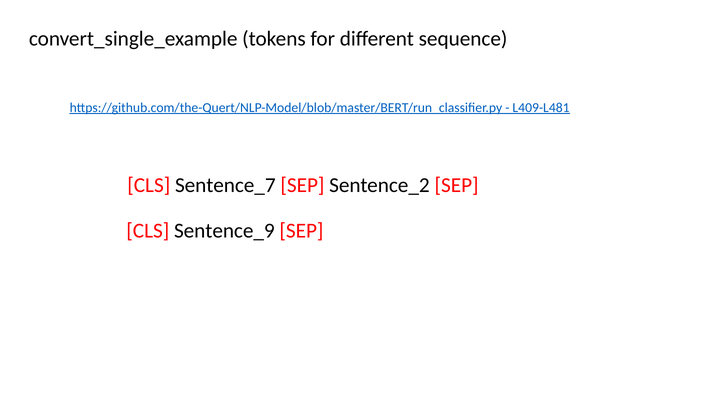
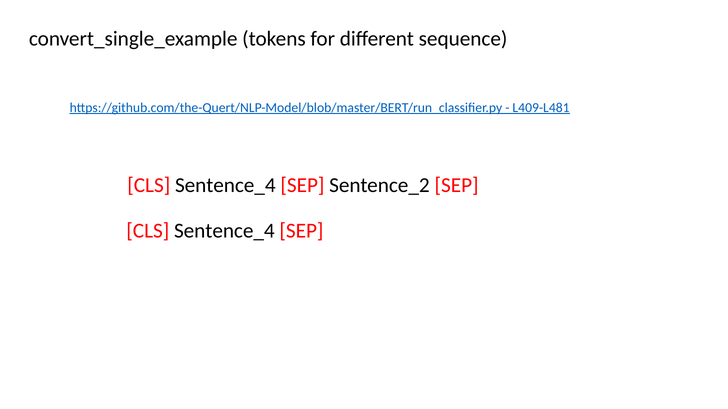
Sentence_7 at (225, 185): Sentence_7 -> Sentence_4
Sentence_9 at (224, 231): Sentence_9 -> Sentence_4
